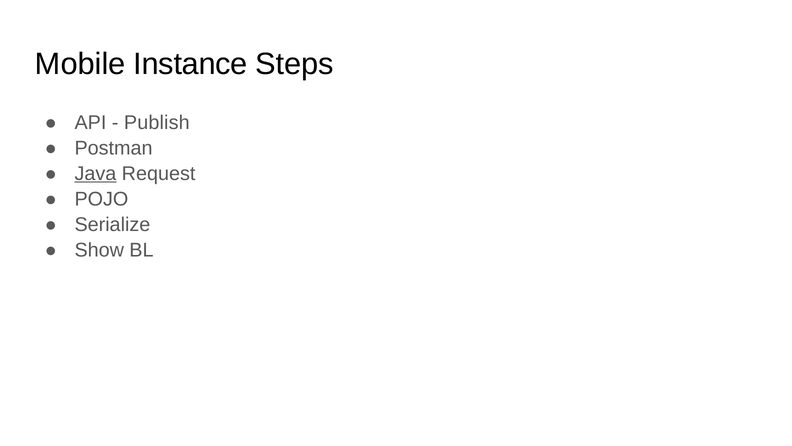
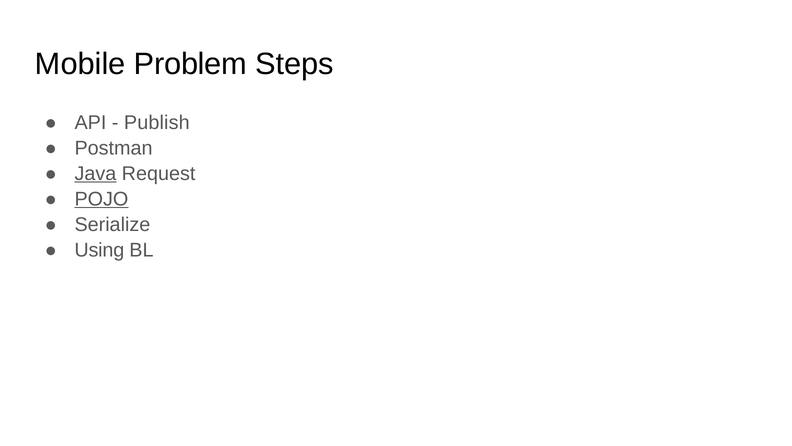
Instance: Instance -> Problem
POJO underline: none -> present
Show: Show -> Using
